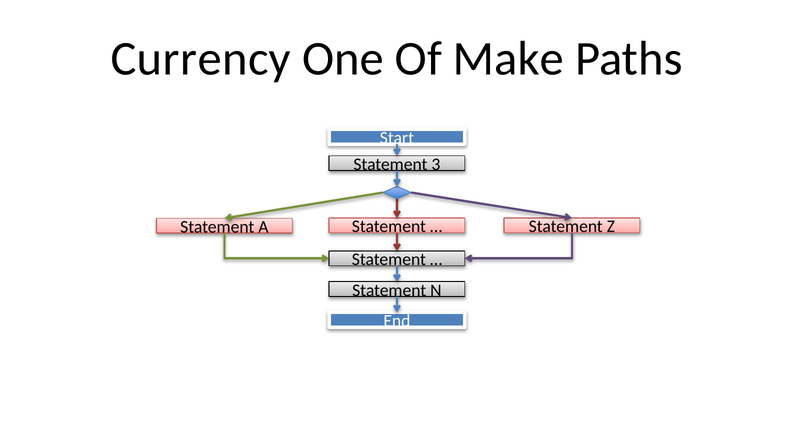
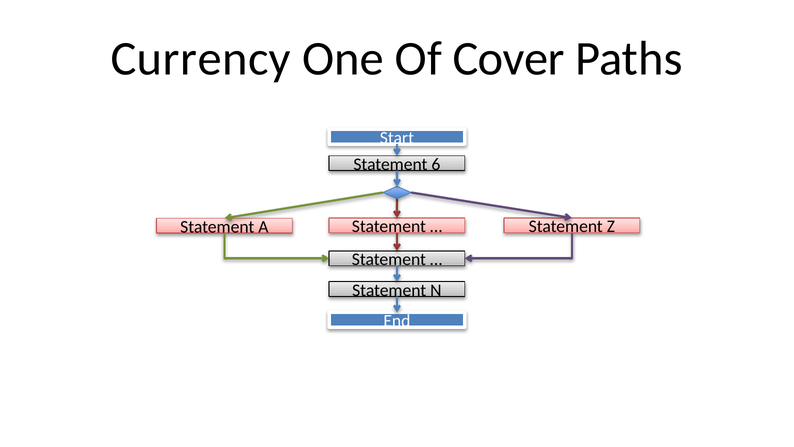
Make: Make -> Cover
3: 3 -> 6
